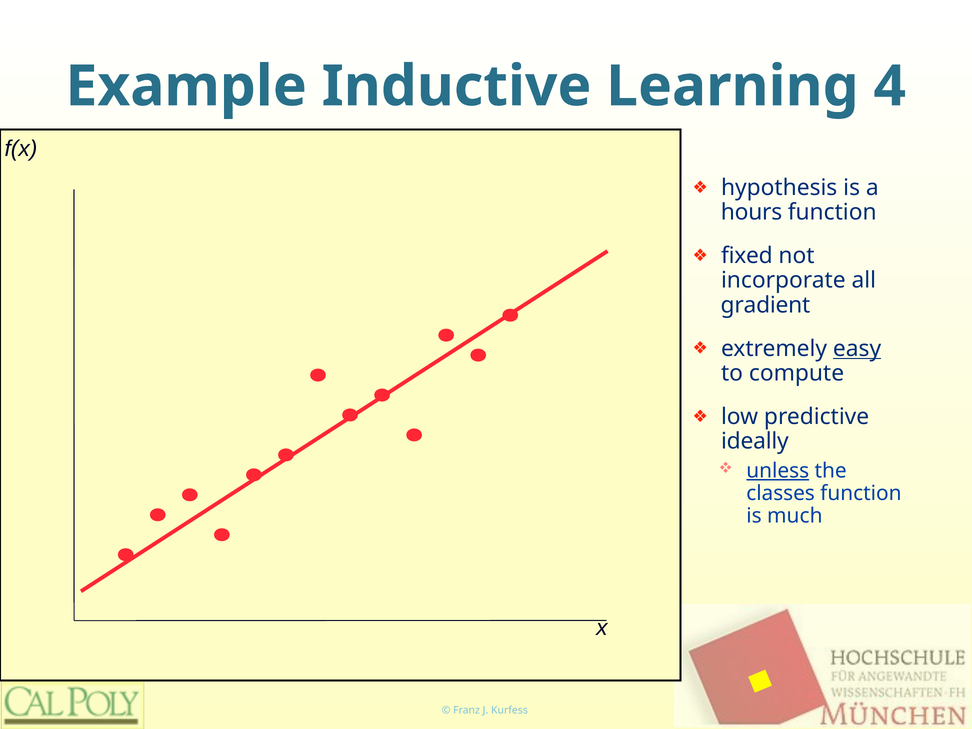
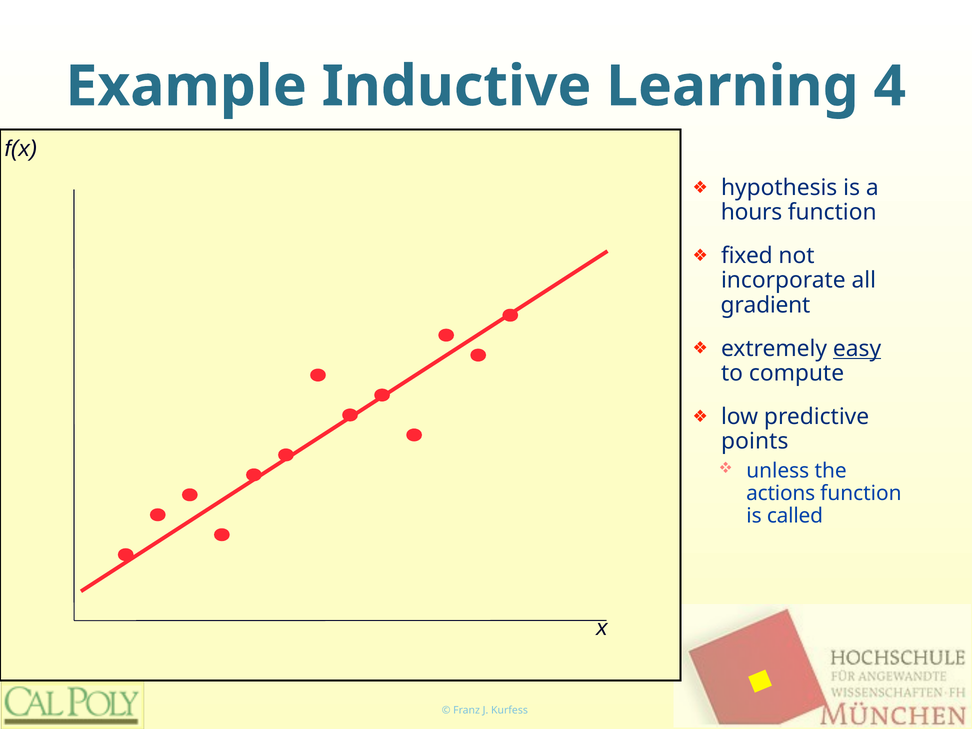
ideally: ideally -> points
unless underline: present -> none
classes: classes -> actions
much: much -> called
